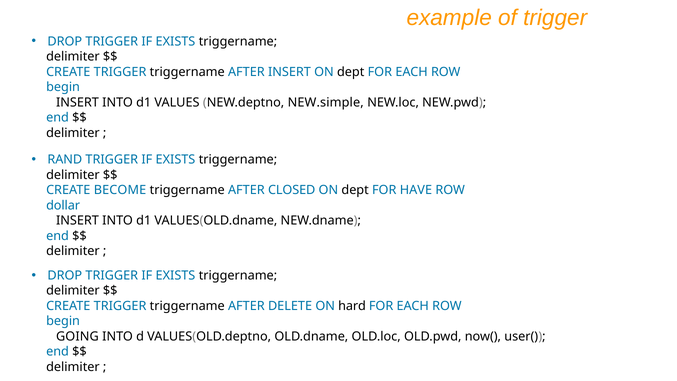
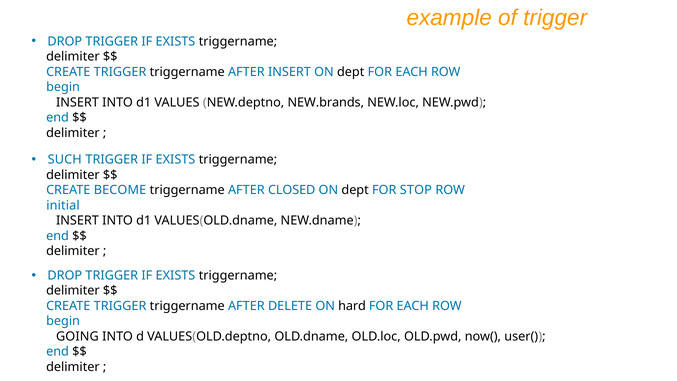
NEW.simple: NEW.simple -> NEW.brands
RAND: RAND -> SUCH
HAVE: HAVE -> STOP
dollar: dollar -> initial
